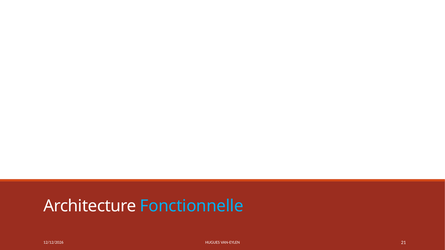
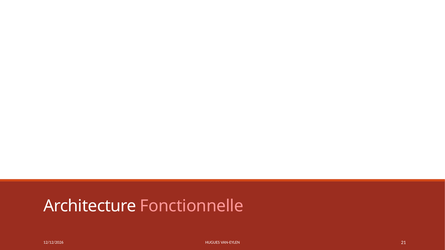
Fonctionnelle colour: light blue -> pink
